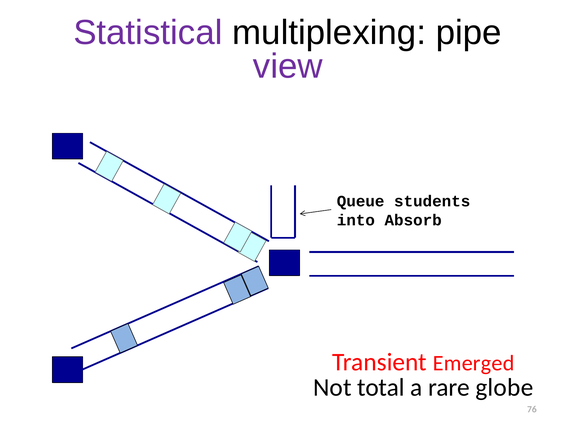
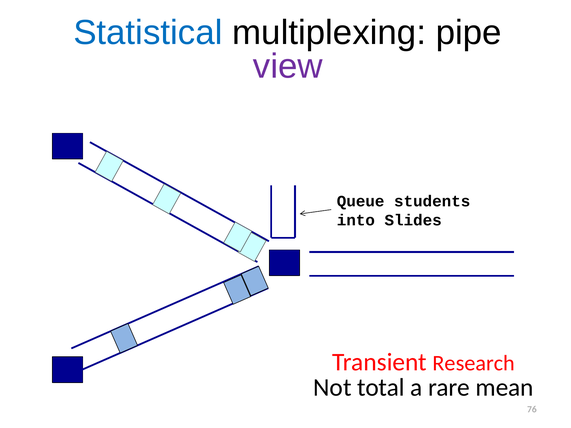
Statistical colour: purple -> blue
Absorb: Absorb -> Slides
Emerged: Emerged -> Research
globe: globe -> mean
